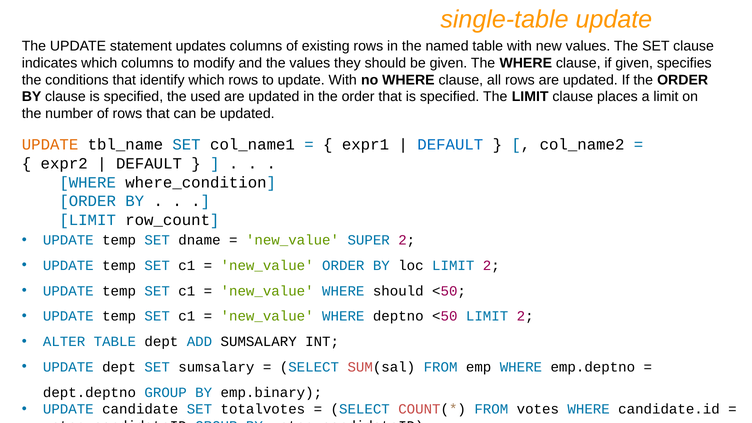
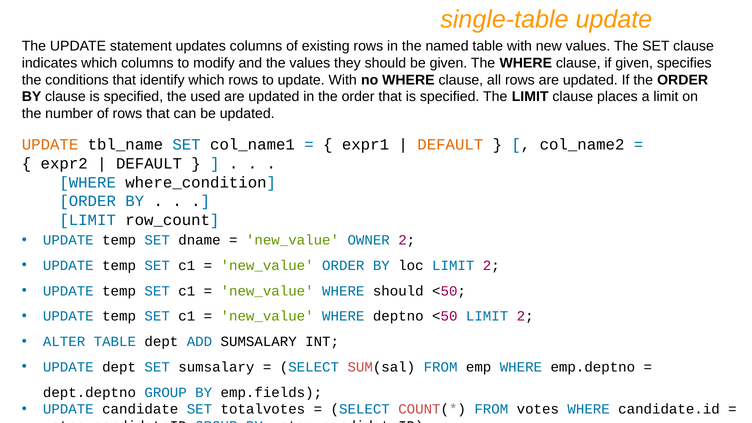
DEFAULT at (450, 145) colour: blue -> orange
SUPER: SUPER -> OWNER
emp.binary: emp.binary -> emp.fields
